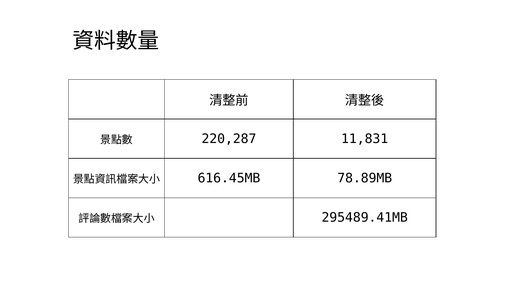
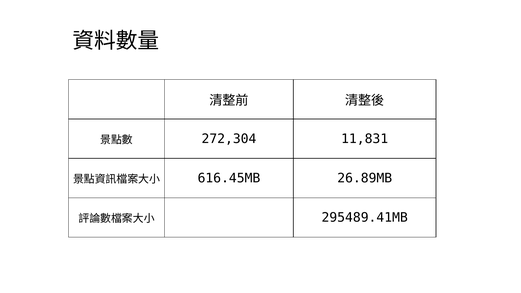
220,287: 220,287 -> 272,304
78.89MB: 78.89MB -> 26.89MB
